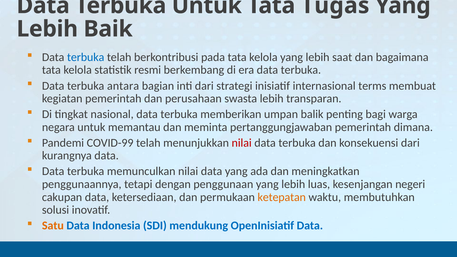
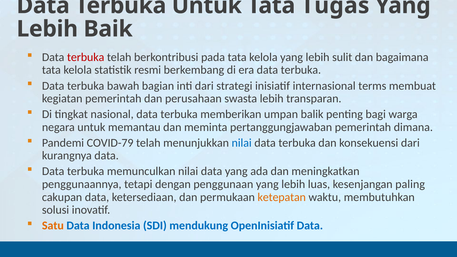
terbuka at (86, 57) colour: blue -> red
saat: saat -> sulit
antara: antara -> bawah
COVID-99: COVID-99 -> COVID-79
nilai at (242, 143) colour: red -> blue
negeri: negeri -> paling
